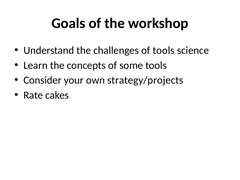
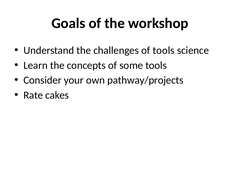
strategy/projects: strategy/projects -> pathway/projects
